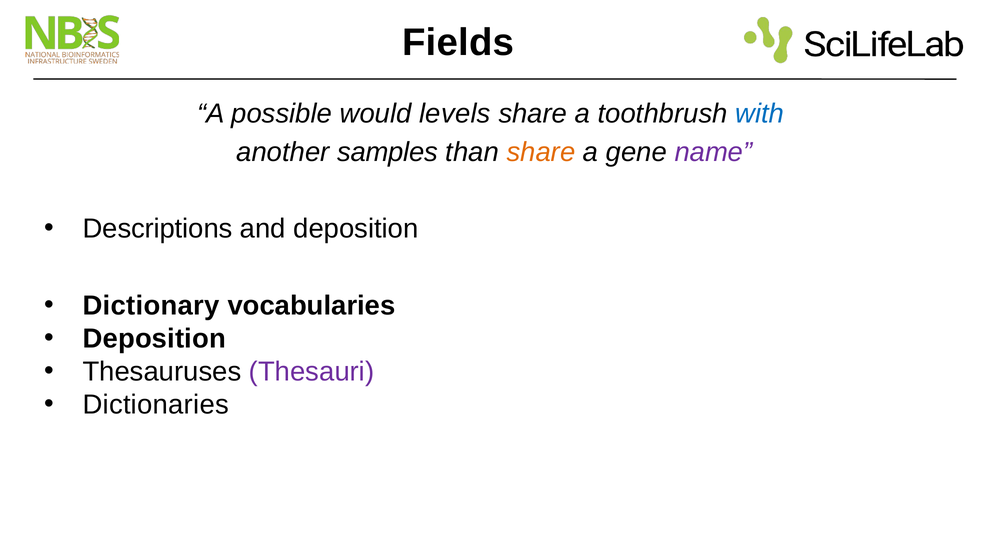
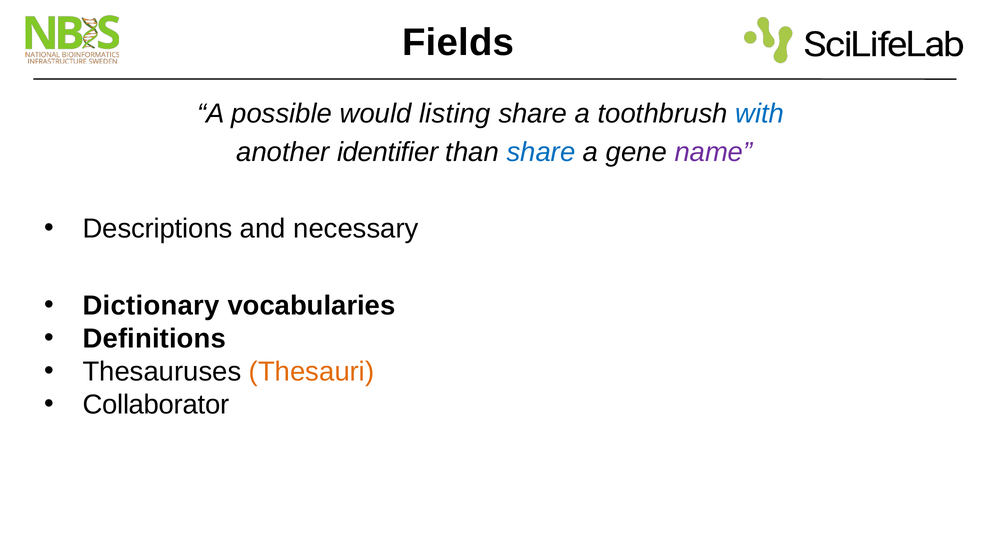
levels: levels -> listing
samples: samples -> identifier
share at (541, 152) colour: orange -> blue
and deposition: deposition -> necessary
Deposition at (154, 339): Deposition -> Definitions
Thesauri colour: purple -> orange
Dictionaries: Dictionaries -> Collaborator
